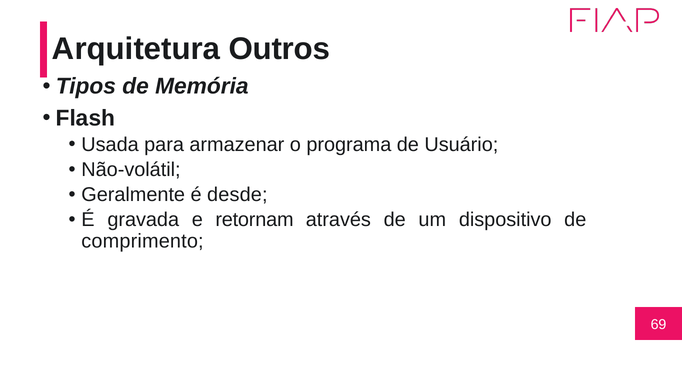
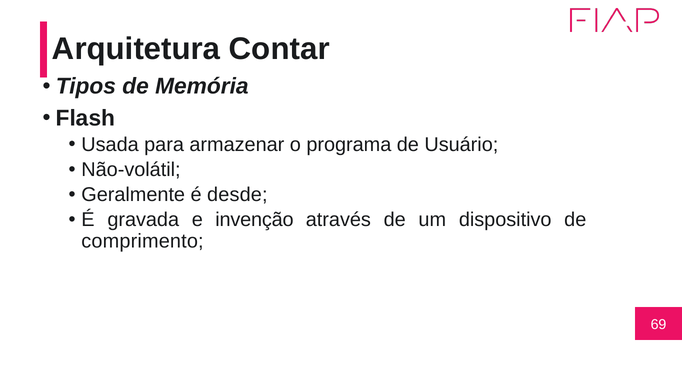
Outros: Outros -> Contar
retornam: retornam -> invenção
